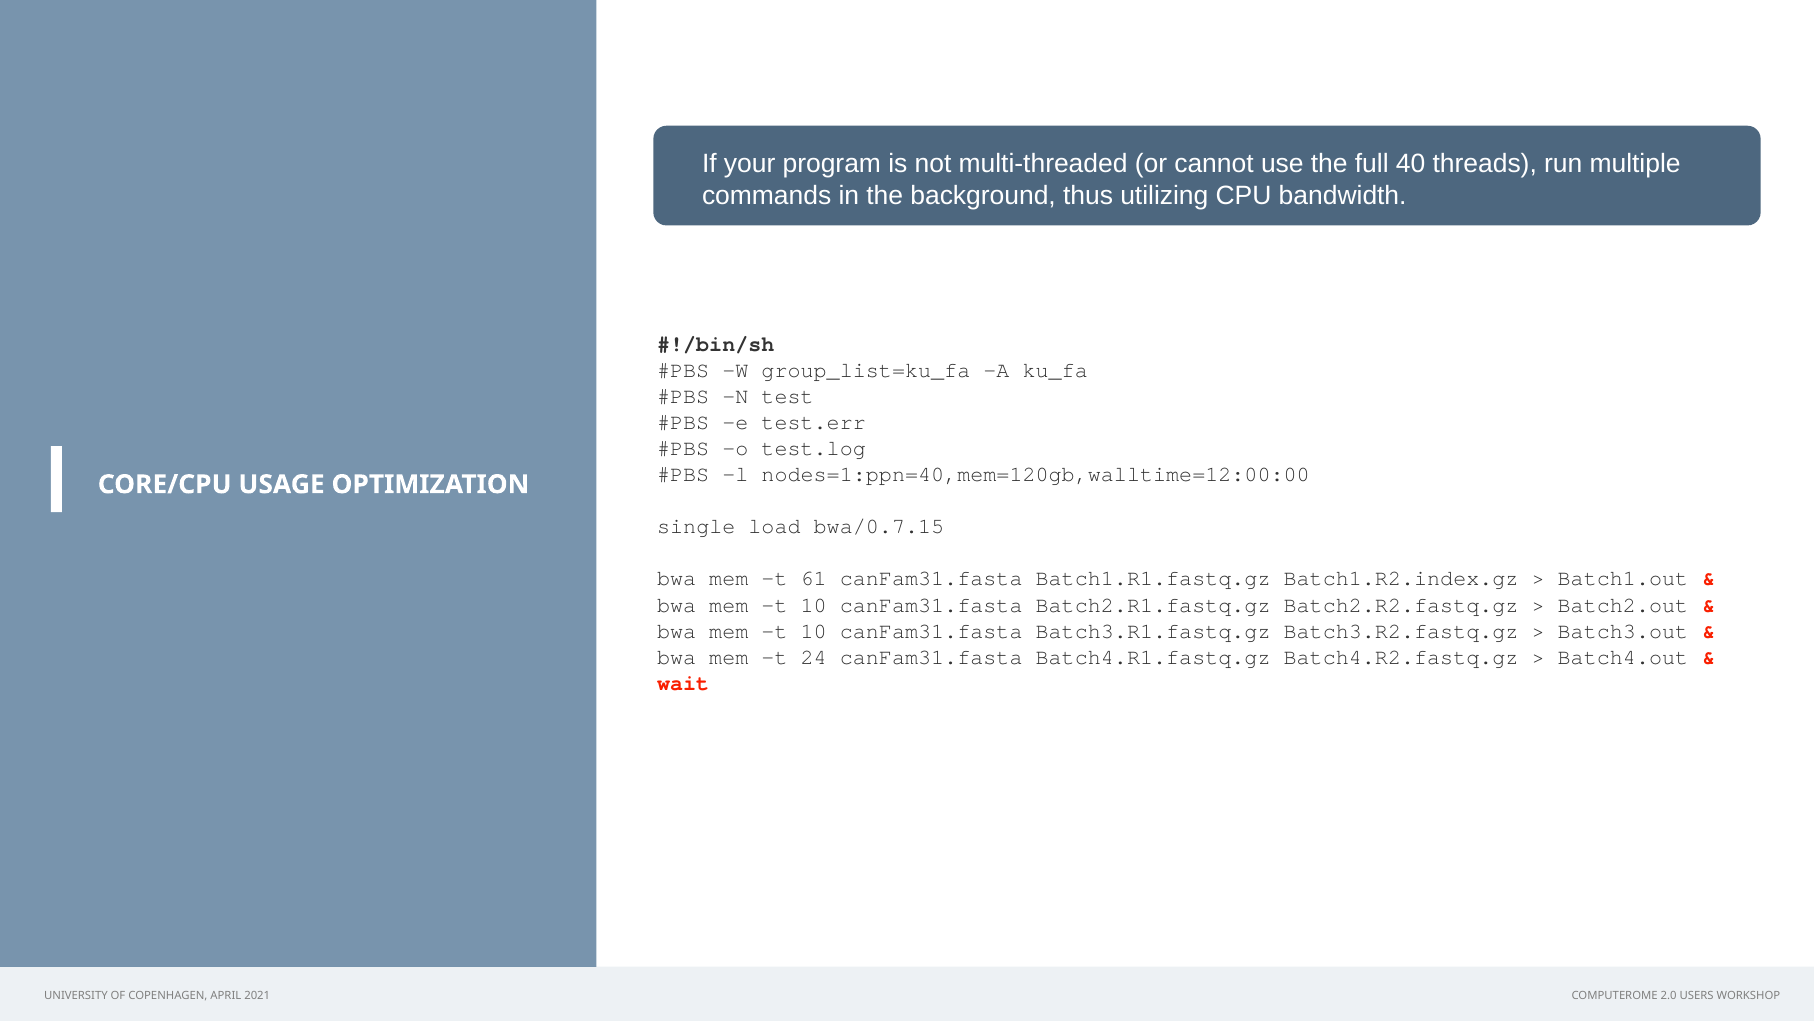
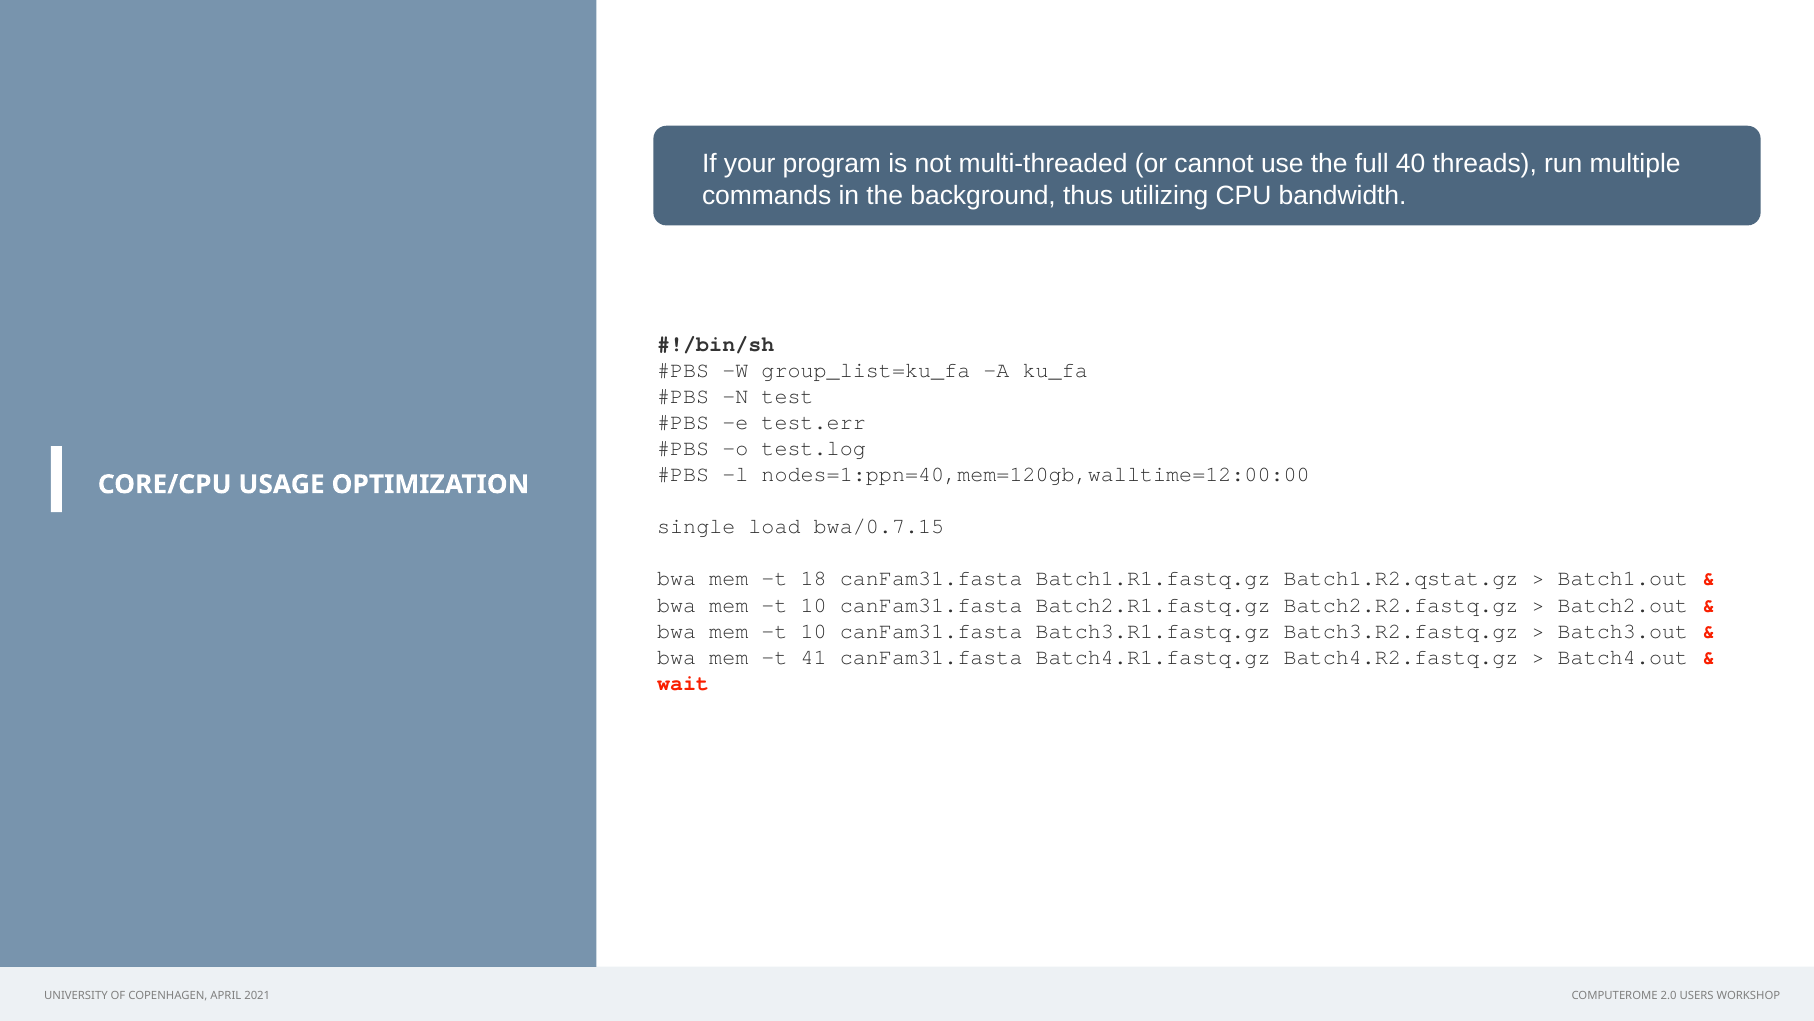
61: 61 -> 18
Batch1.R2.index.gz: Batch1.R2.index.gz -> Batch1.R2.qstat.gz
24: 24 -> 41
